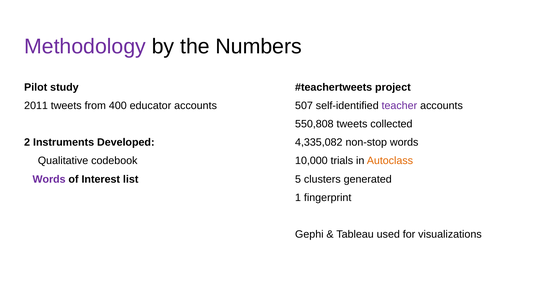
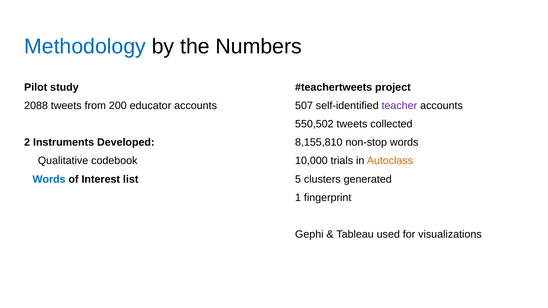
Methodology colour: purple -> blue
2011: 2011 -> 2088
400: 400 -> 200
550,808: 550,808 -> 550,502
4,335,082: 4,335,082 -> 8,155,810
Words at (49, 179) colour: purple -> blue
